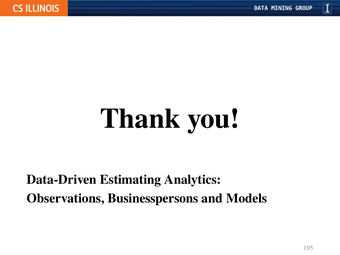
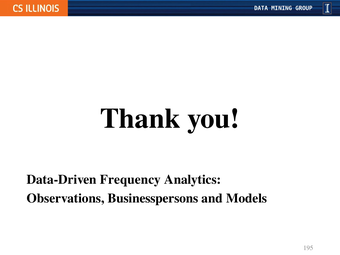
Estimating: Estimating -> Frequency
